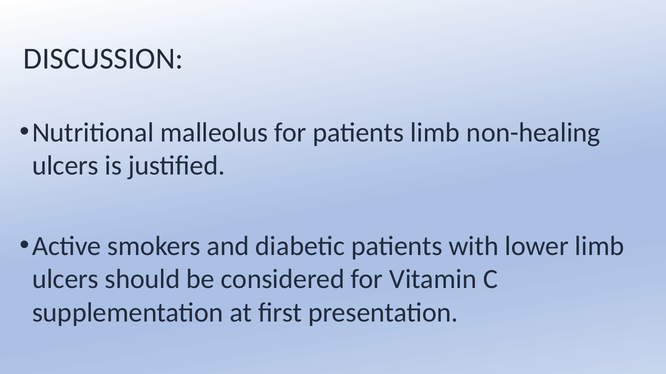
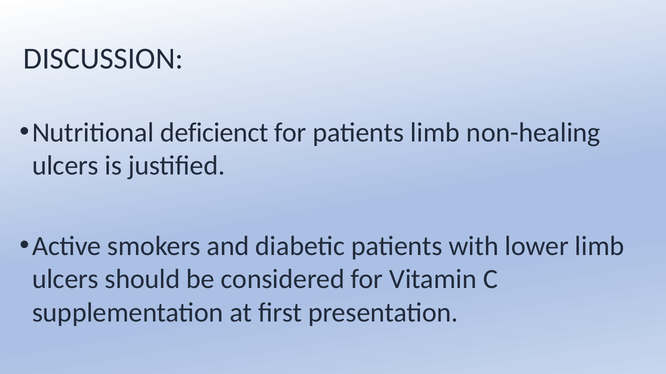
malleolus: malleolus -> deficienct
